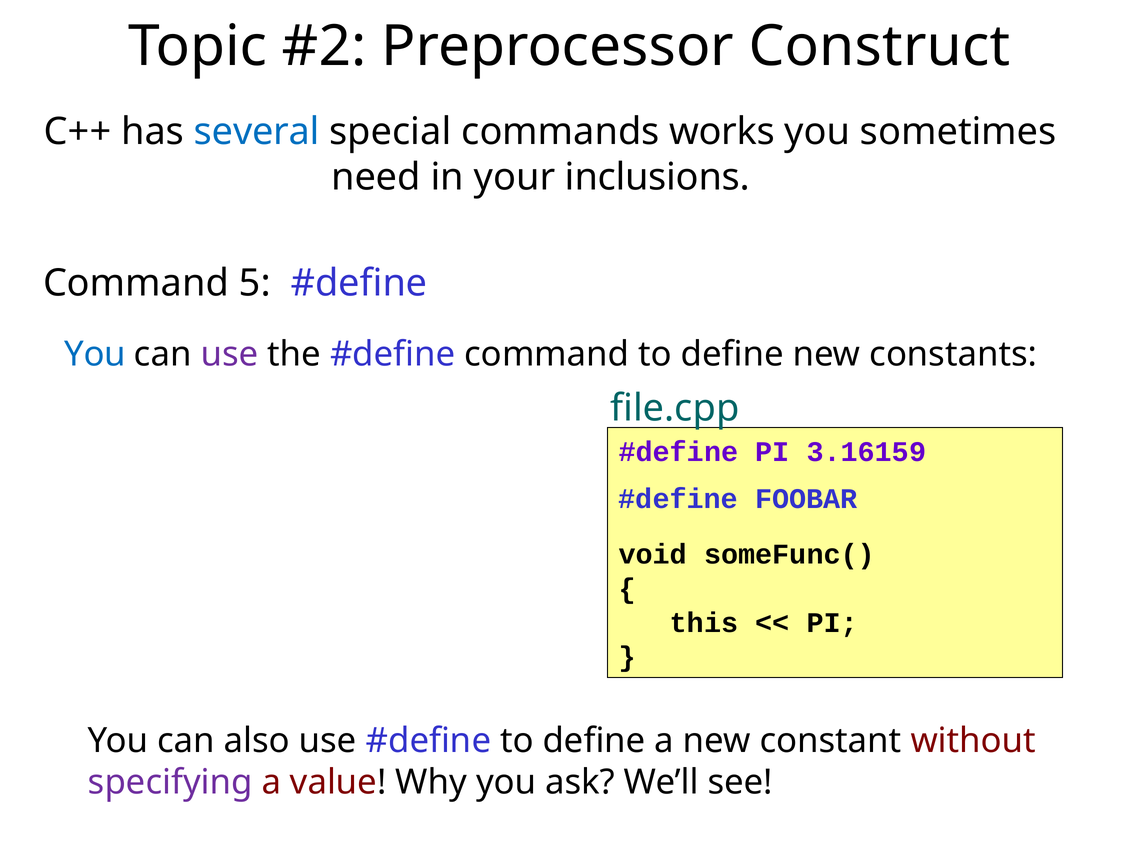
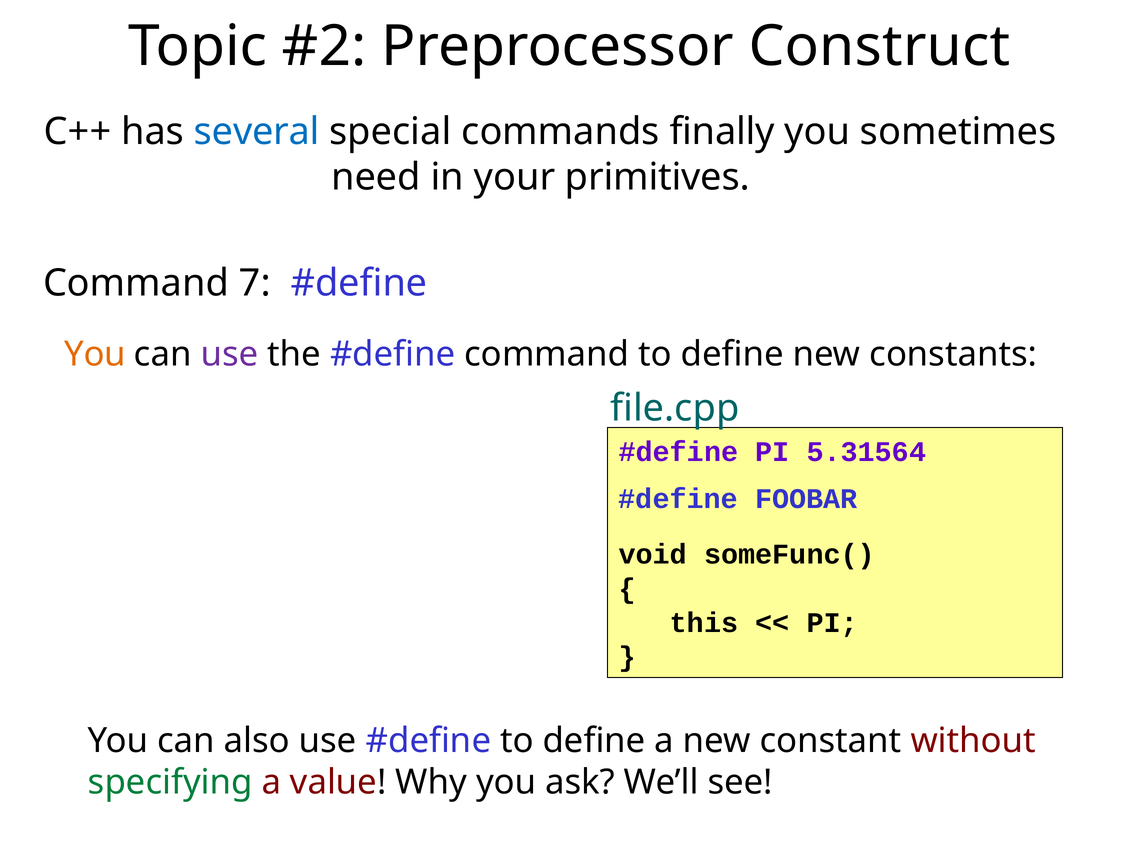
works: works -> finally
inclusions: inclusions -> primitives
5: 5 -> 7
You at (95, 355) colour: blue -> orange
3.16159: 3.16159 -> 5.31564
specifying colour: purple -> green
